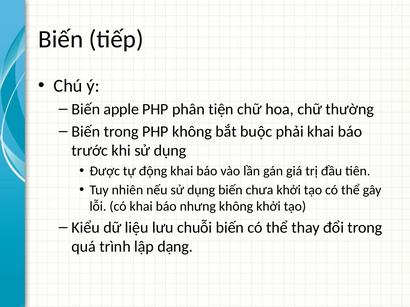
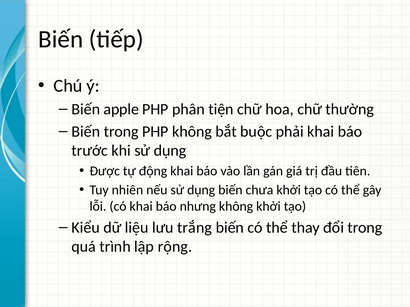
chuỗi: chuỗi -> trắng
dạng: dạng -> rộng
